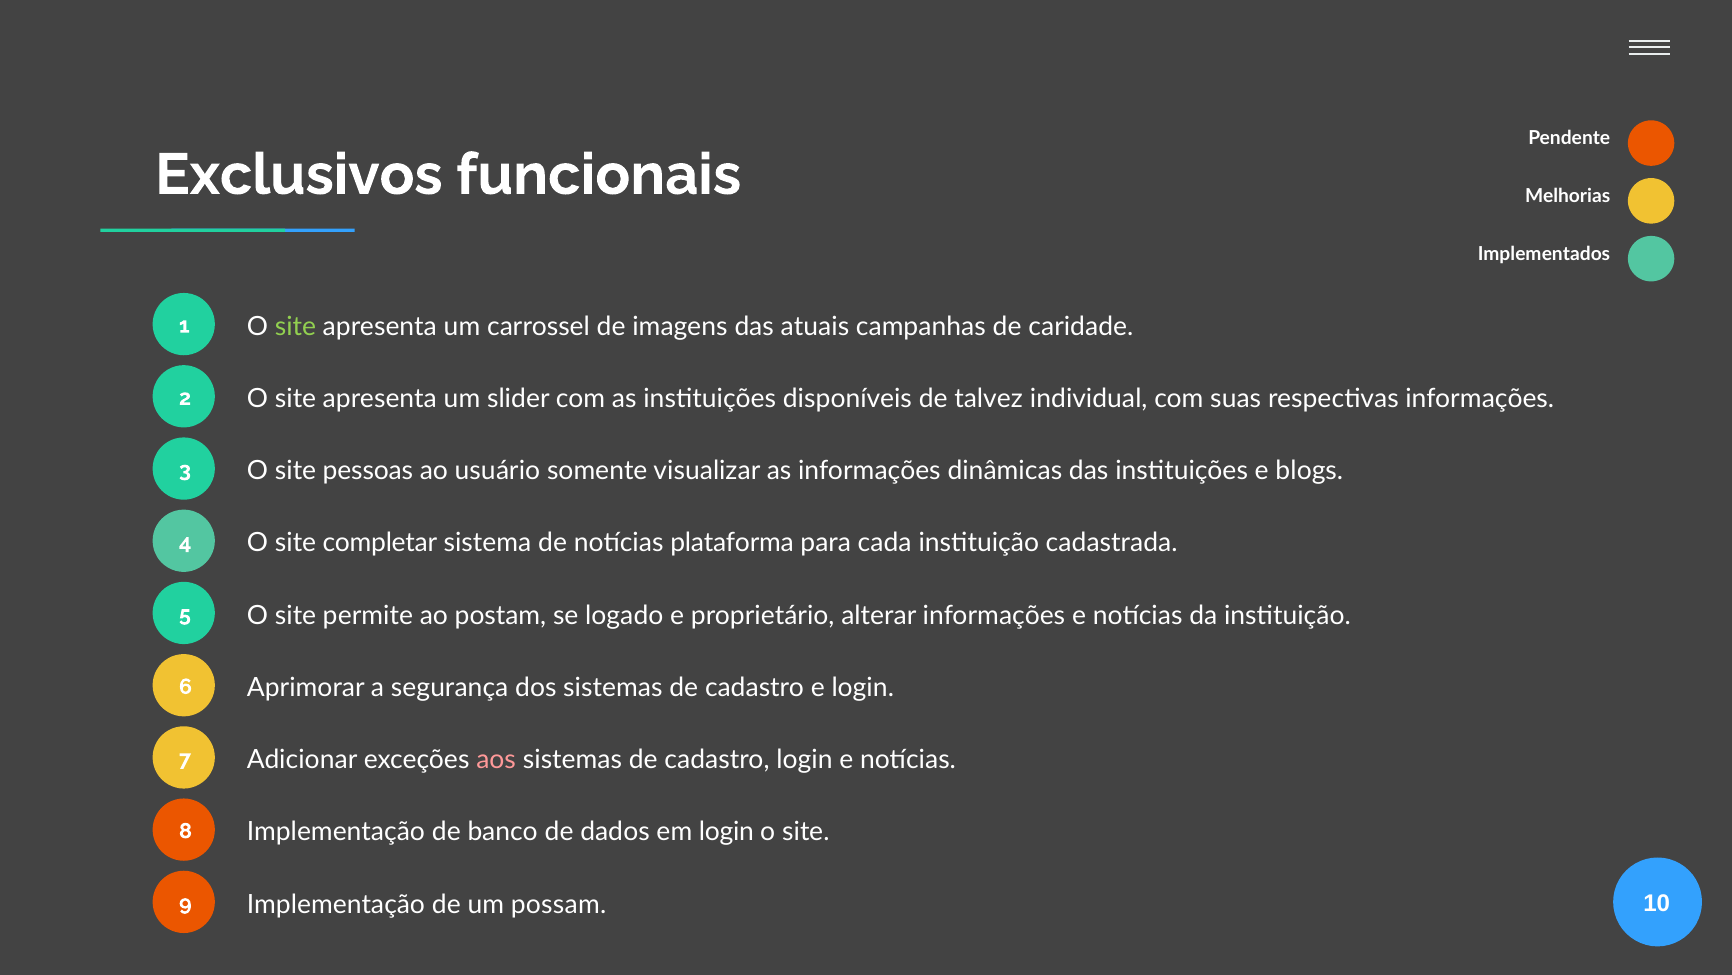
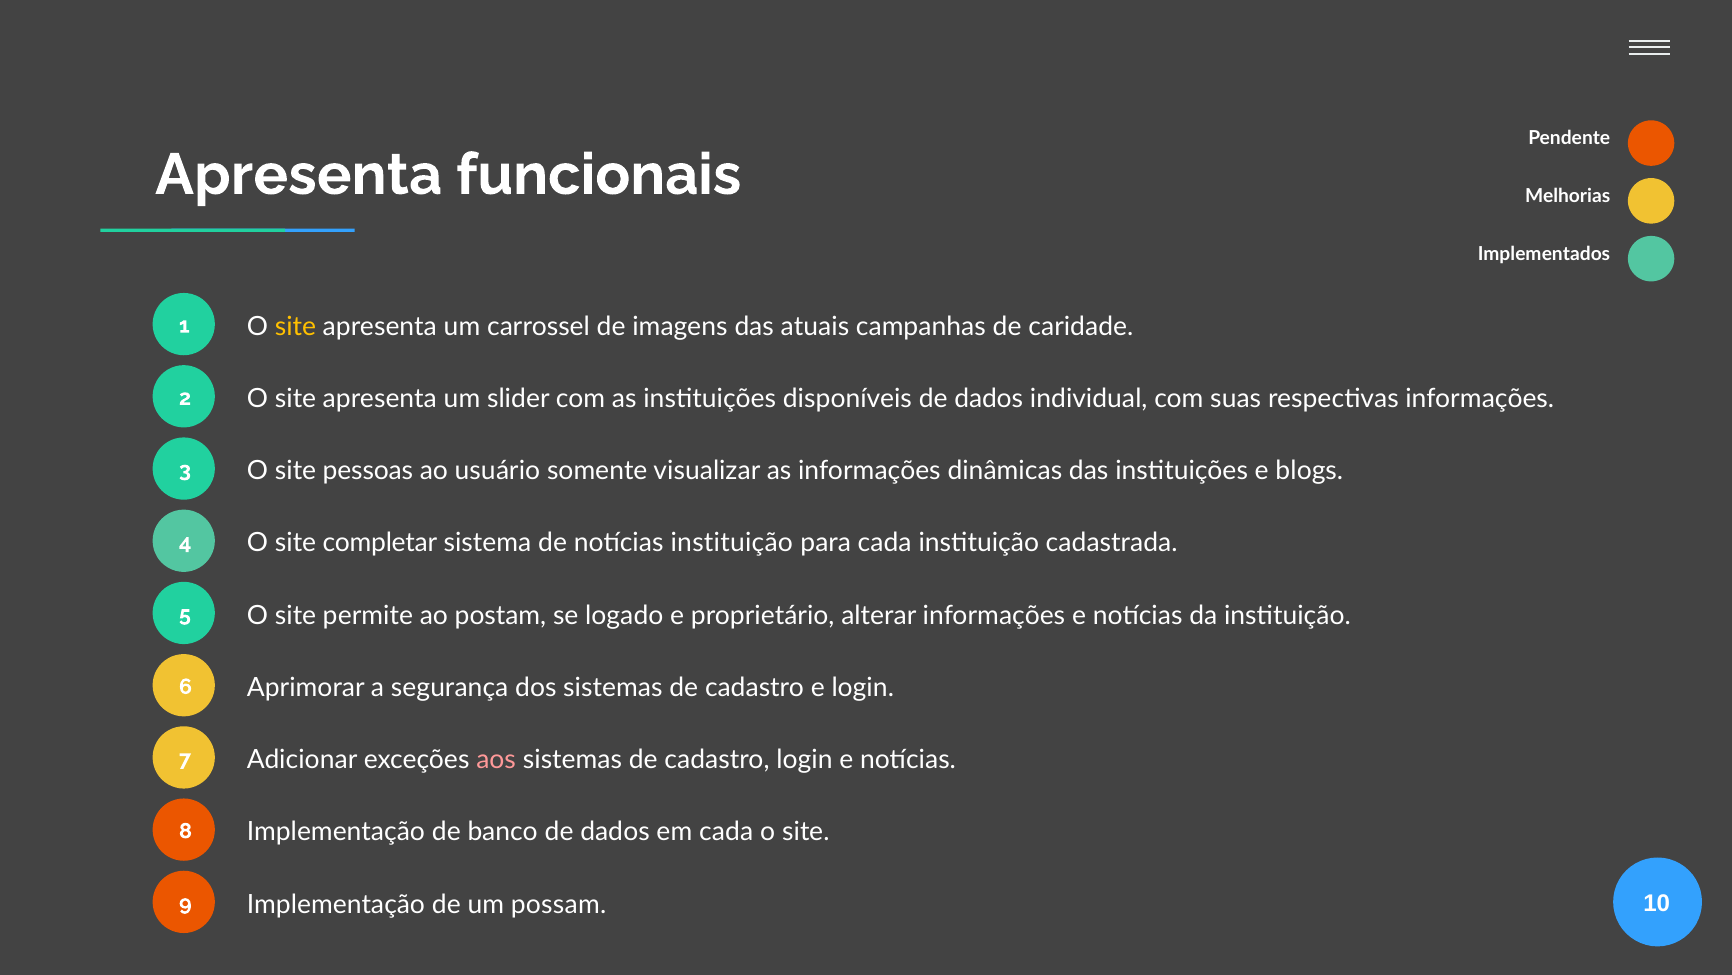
Exclusivos at (299, 175): Exclusivos -> Apresenta
site at (295, 326) colour: light green -> yellow
disponíveis de talvez: talvez -> dados
notícias plataforma: plataforma -> instituição
em login: login -> cada
